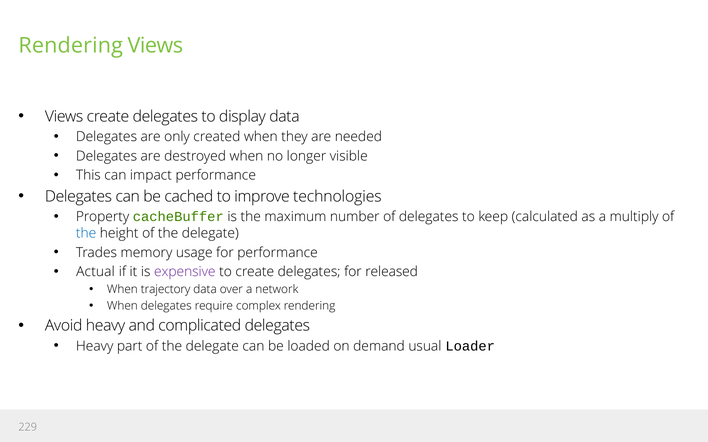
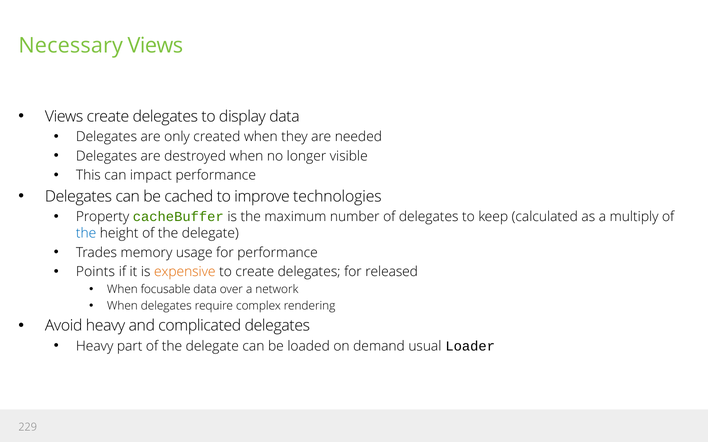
Rendering at (71, 46): Rendering -> Necessary
Actual: Actual -> Points
expensive colour: purple -> orange
trajectory: trajectory -> focusable
